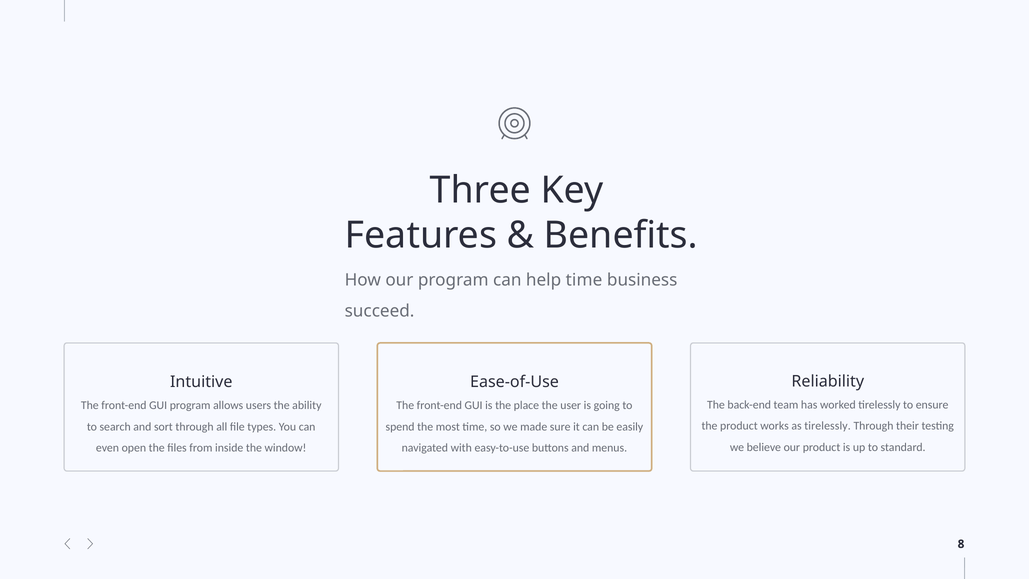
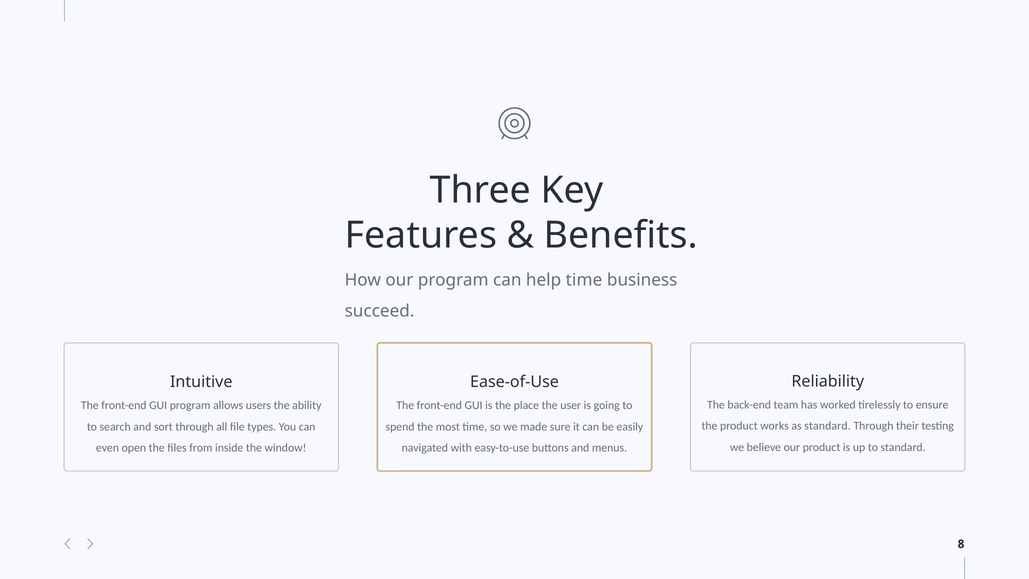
as tirelessly: tirelessly -> standard
